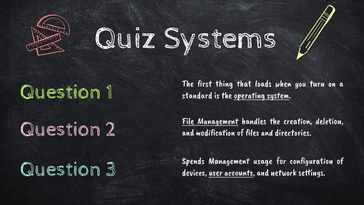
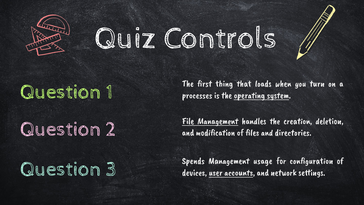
Systems: Systems -> Controls
standard: standard -> processes
